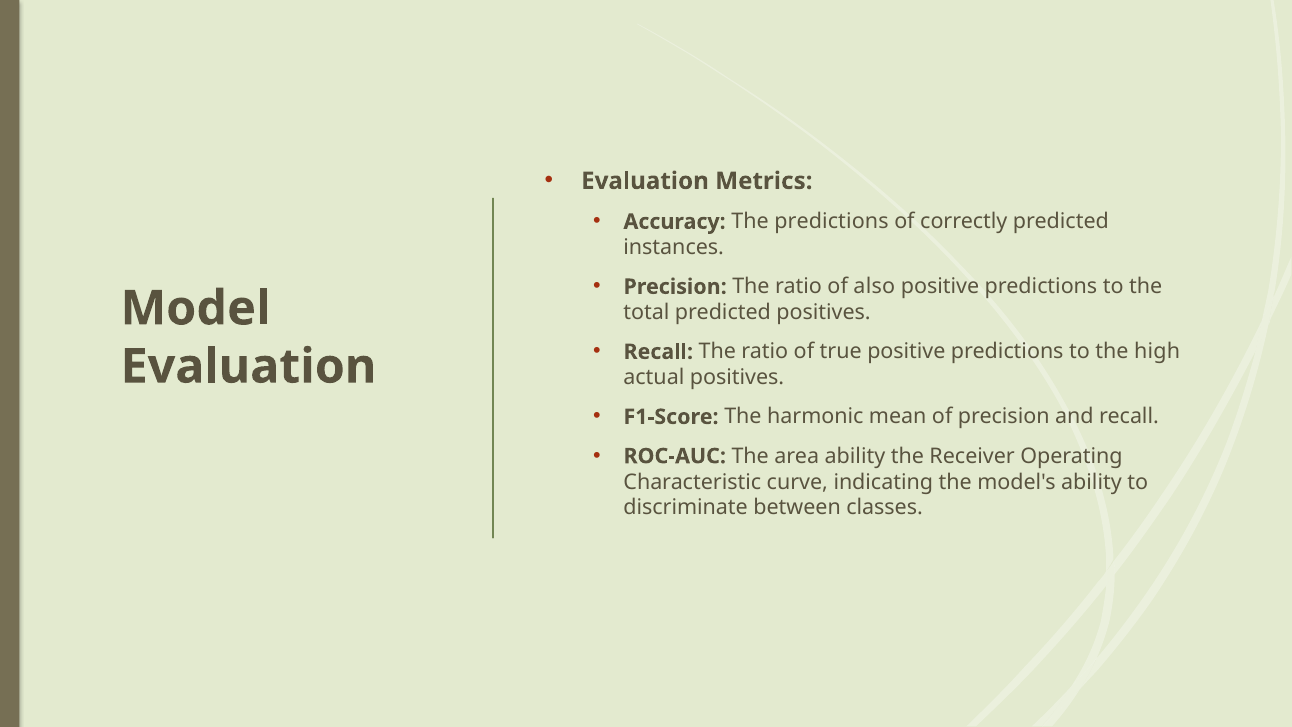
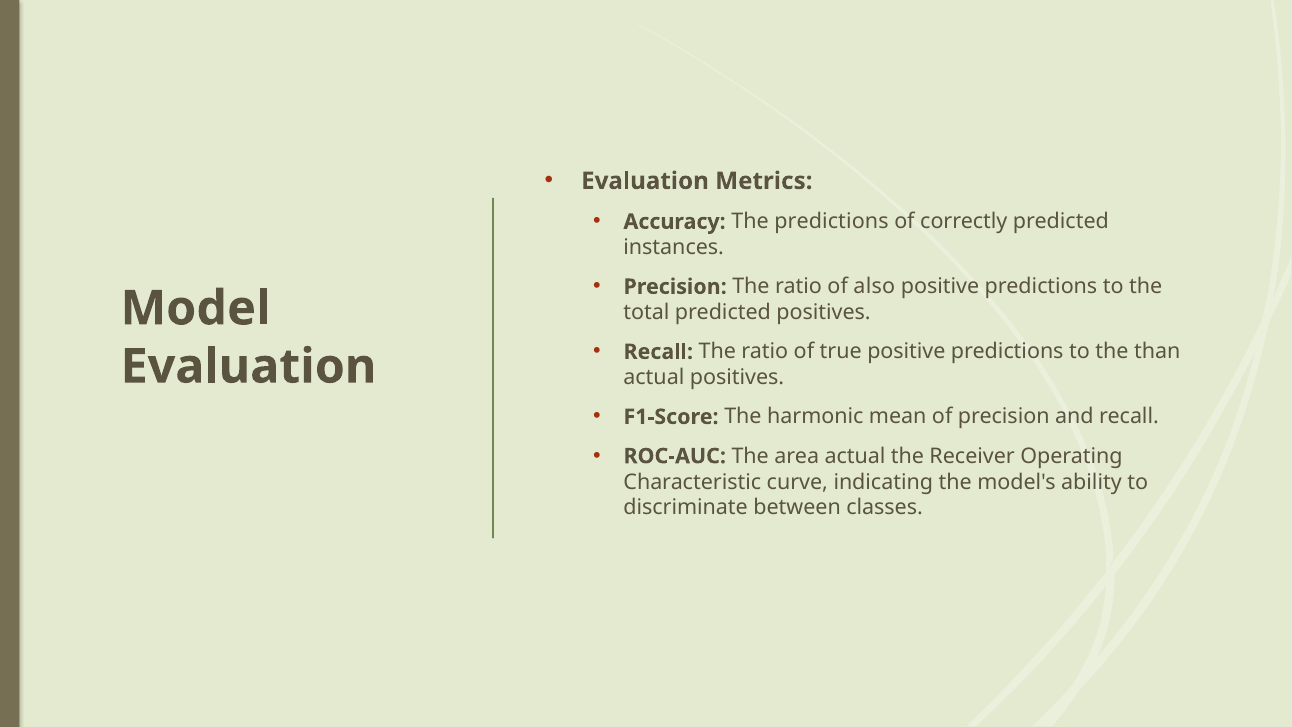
high: high -> than
area ability: ability -> actual
